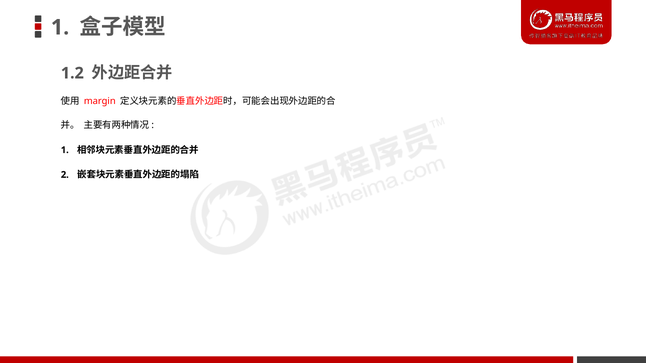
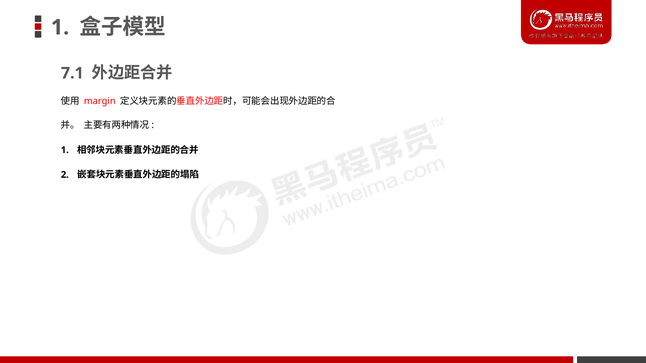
1.2: 1.2 -> 7.1
